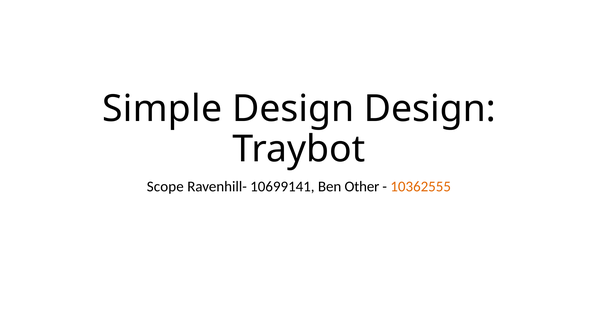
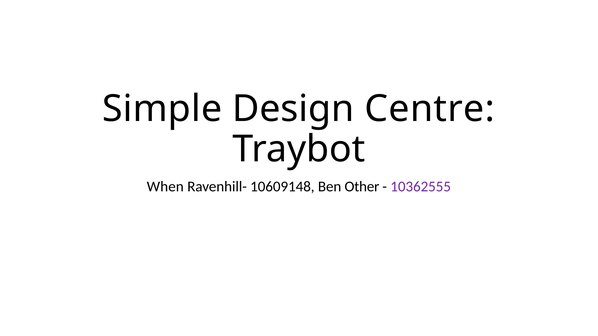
Design Design: Design -> Centre
Scope: Scope -> When
10699141: 10699141 -> 10609148
10362555 colour: orange -> purple
